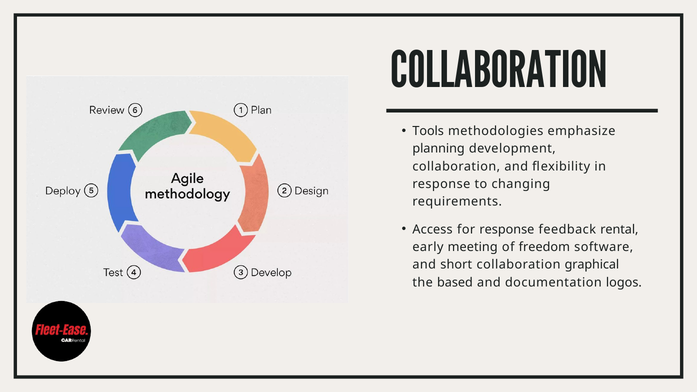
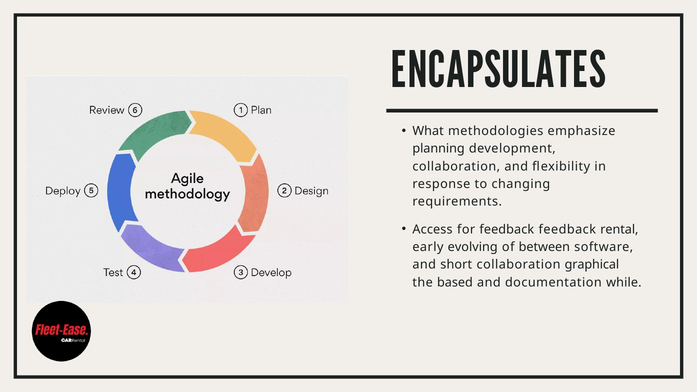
COLLABORATION at (499, 71): COLLABORATION -> ENCAPSULATES
Tools: Tools -> What
for response: response -> feedback
meeting: meeting -> evolving
freedom: freedom -> between
logos: logos -> while
